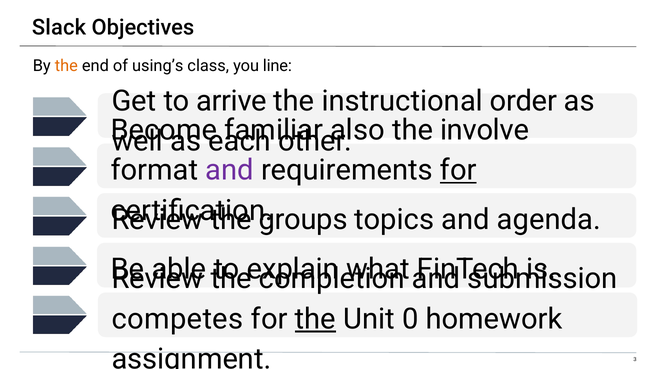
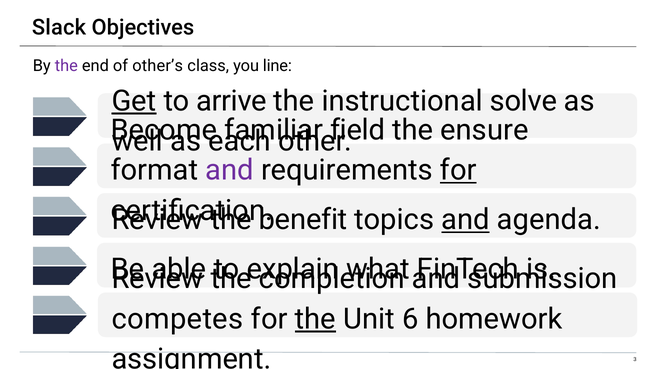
the at (66, 66) colour: orange -> purple
using’s: using’s -> other’s
Get underline: none -> present
order: order -> solve
also: also -> field
involve: involve -> ensure
groups: groups -> benefit
and at (466, 220) underline: none -> present
0: 0 -> 6
